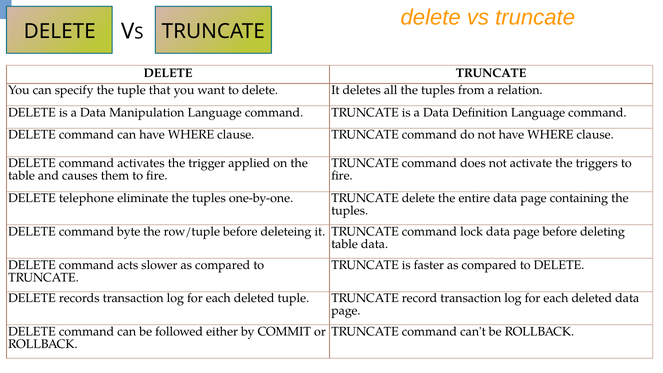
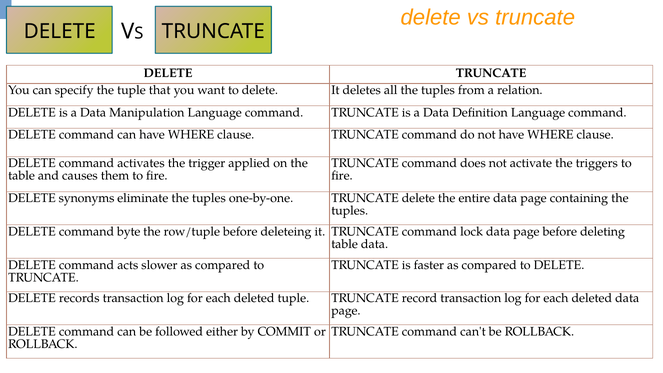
telephone: telephone -> synonyms
